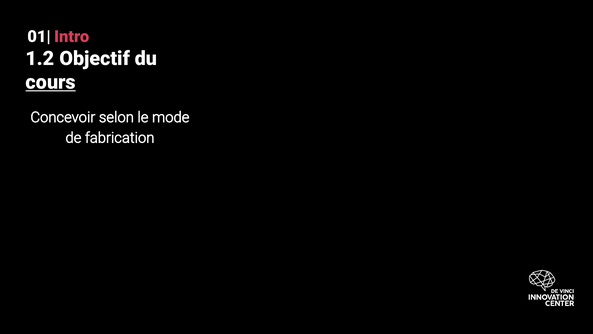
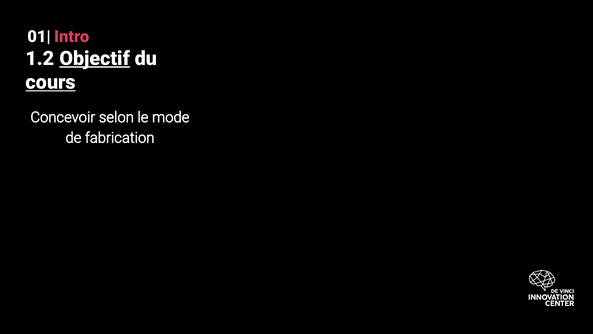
Objectif underline: none -> present
